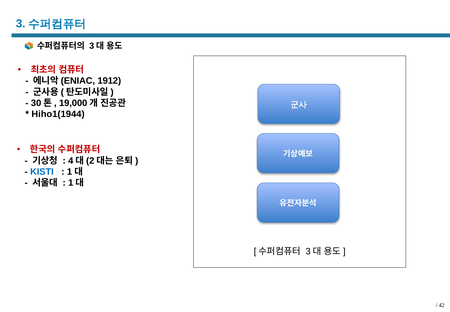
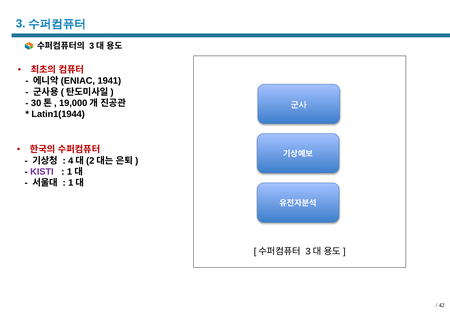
1912: 1912 -> 1941
Hiho1(1944: Hiho1(1944 -> Latin1(1944
KISTI colour: blue -> purple
